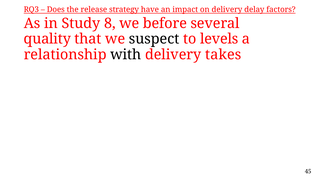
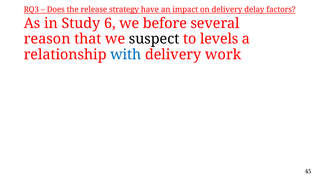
8: 8 -> 6
quality: quality -> reason
with colour: black -> blue
takes: takes -> work
